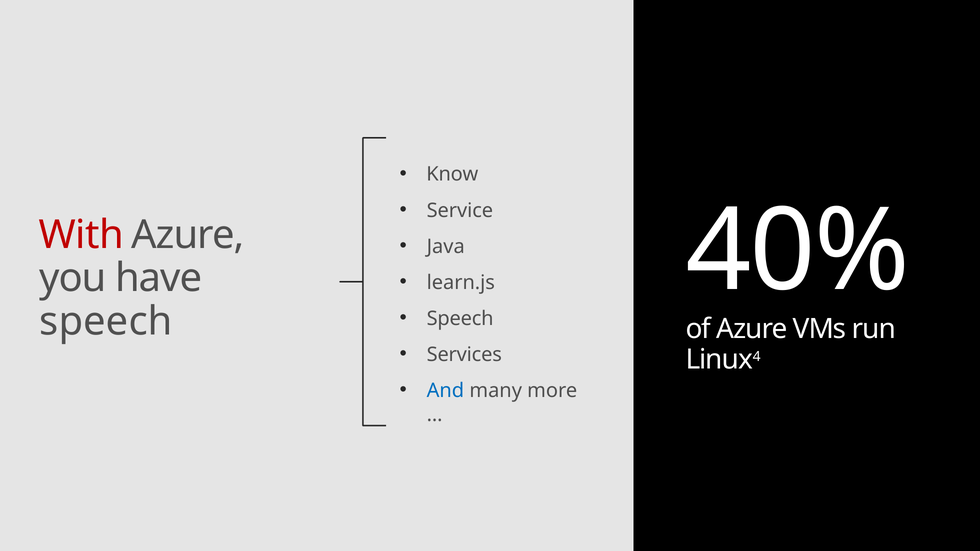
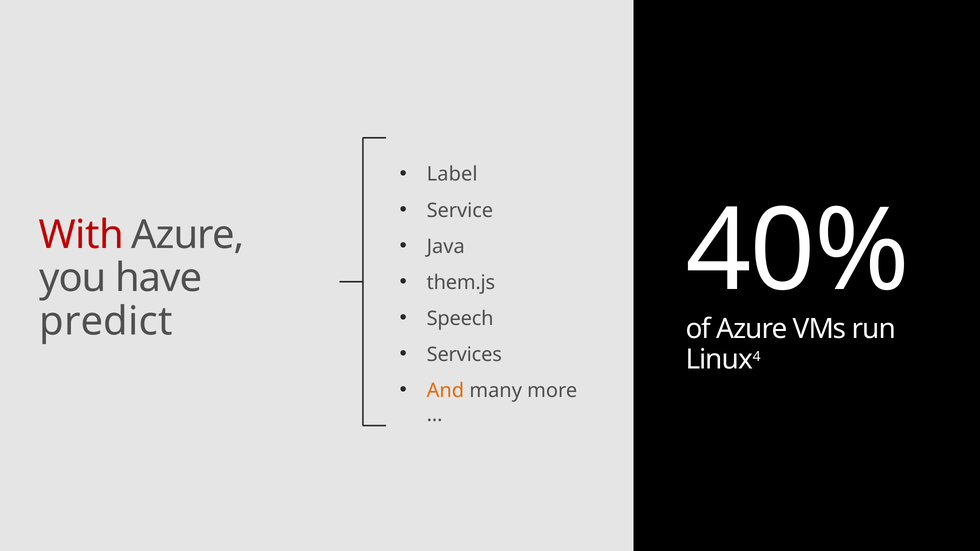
Know: Know -> Label
learn.js: learn.js -> them.js
speech at (106, 322): speech -> predict
And colour: blue -> orange
